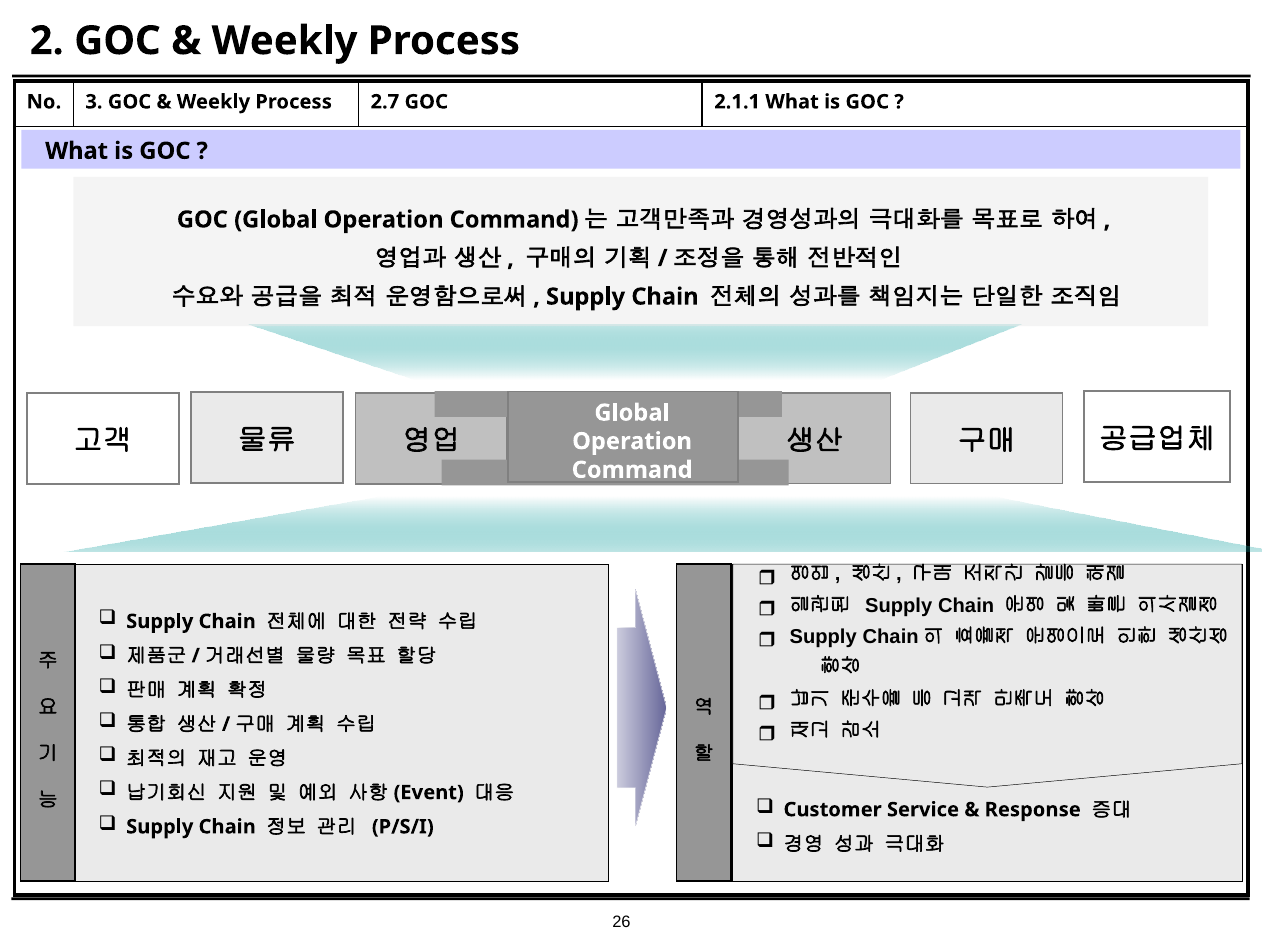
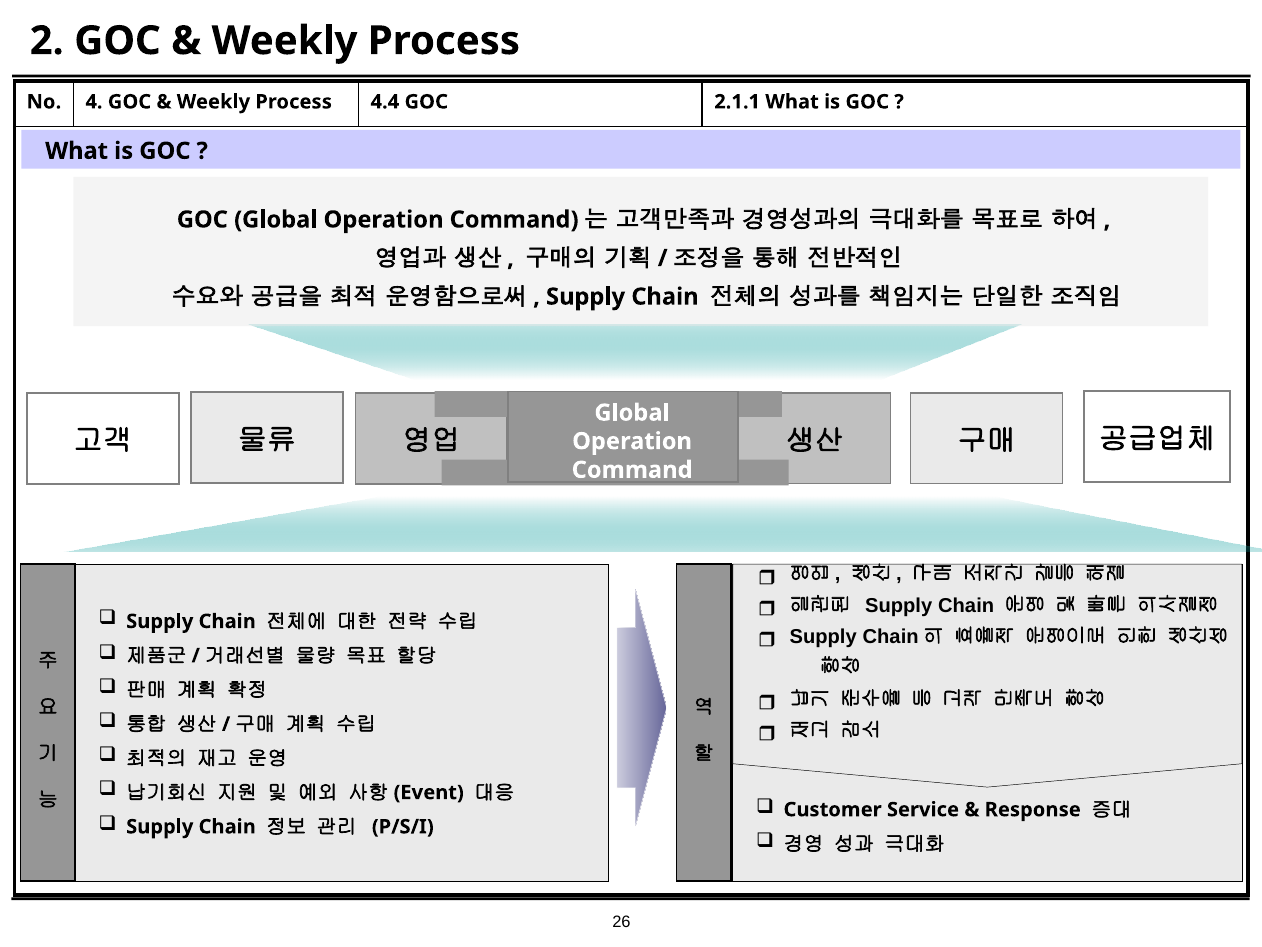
3: 3 -> 4
2.7: 2.7 -> 4.4
